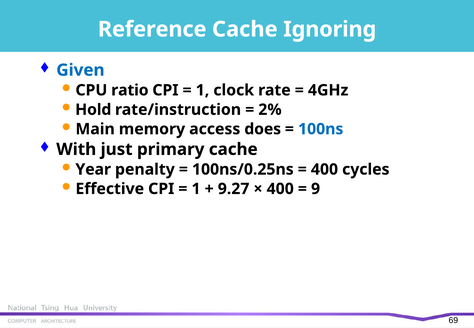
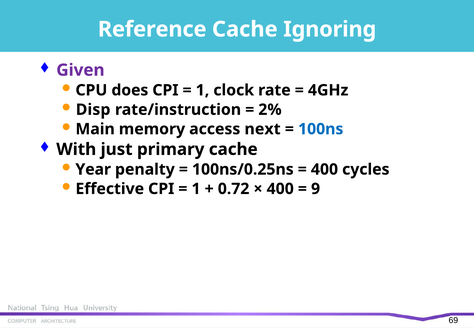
Given colour: blue -> purple
ratio: ratio -> does
Hold: Hold -> Disp
does: does -> next
9.27: 9.27 -> 0.72
